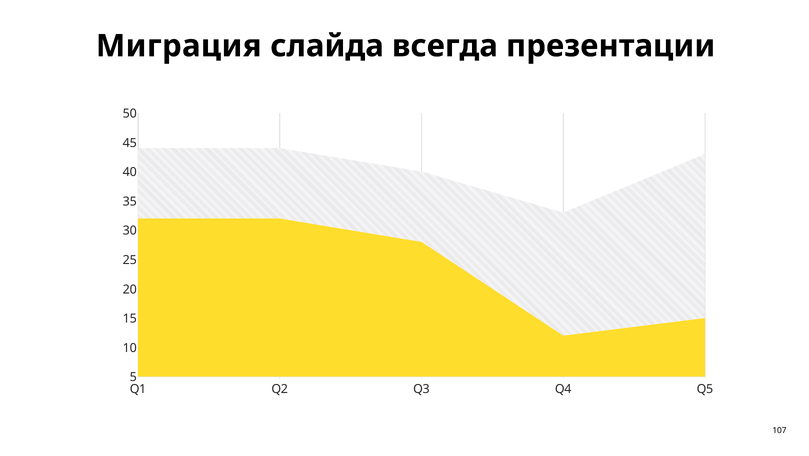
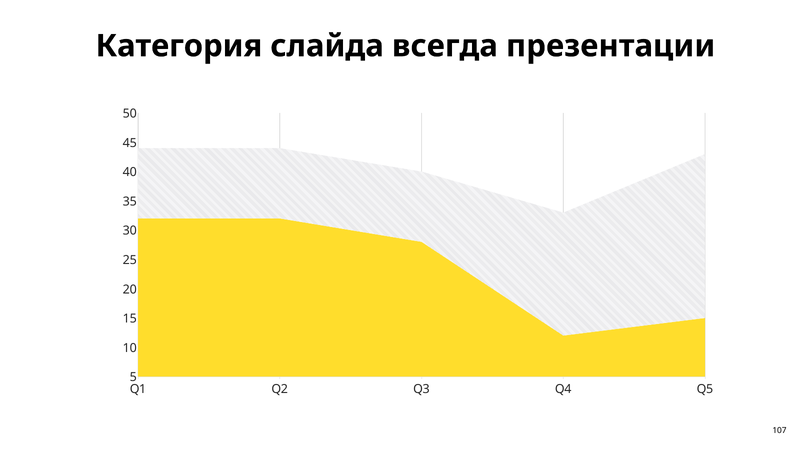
Миграция: Миграция -> Категория
